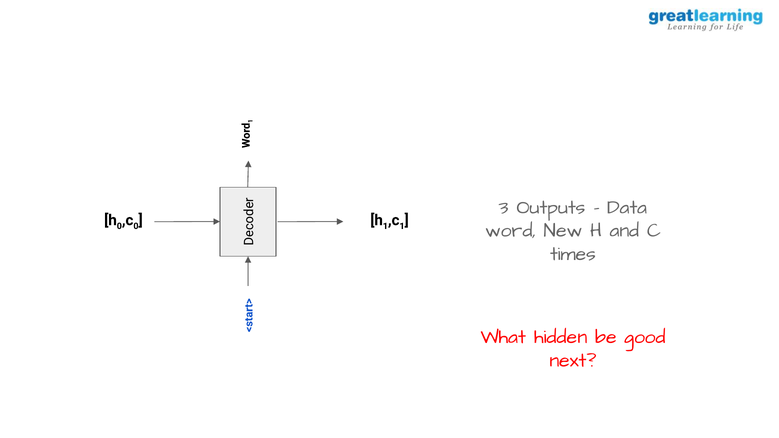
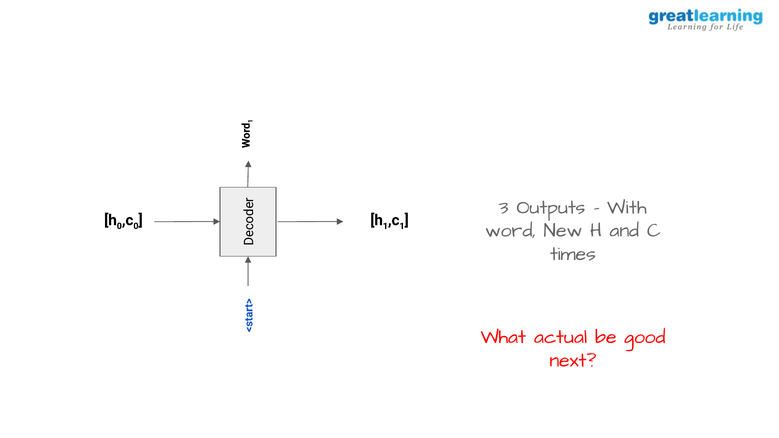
Data: Data -> With
hidden: hidden -> actual
